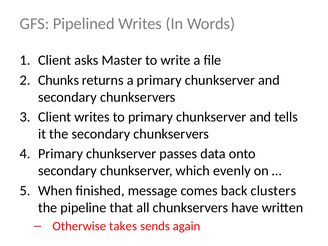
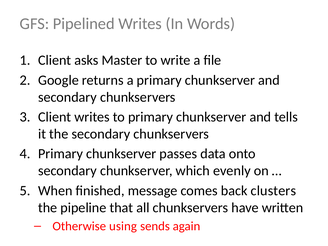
Chunks: Chunks -> Google
takes: takes -> using
